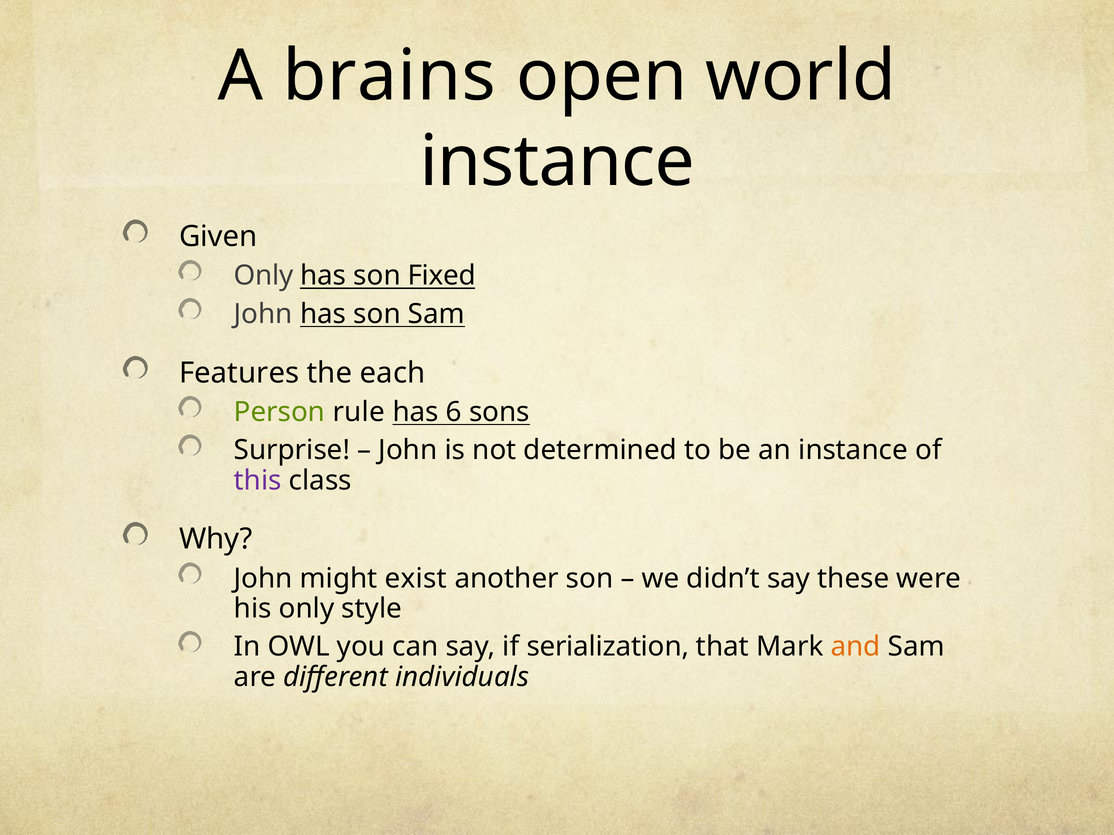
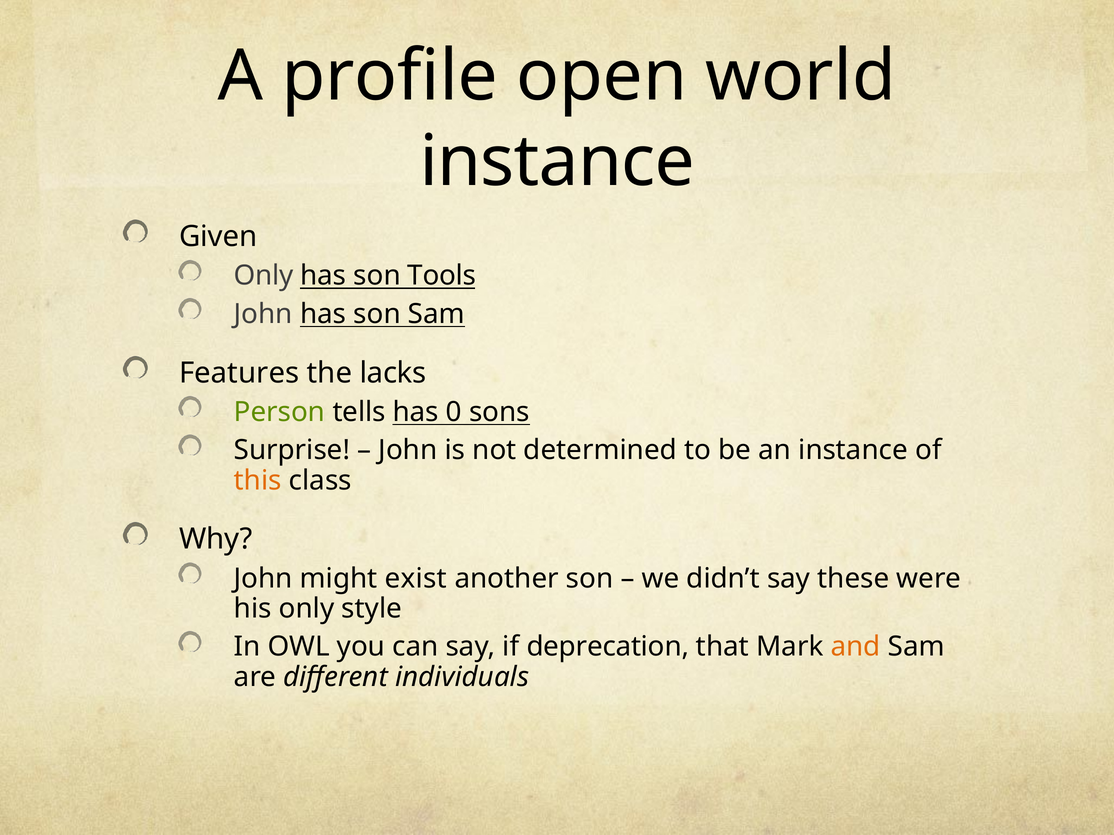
brains: brains -> profile
Fixed: Fixed -> Tools
each: each -> lacks
rule: rule -> tells
6: 6 -> 0
this colour: purple -> orange
serialization: serialization -> deprecation
